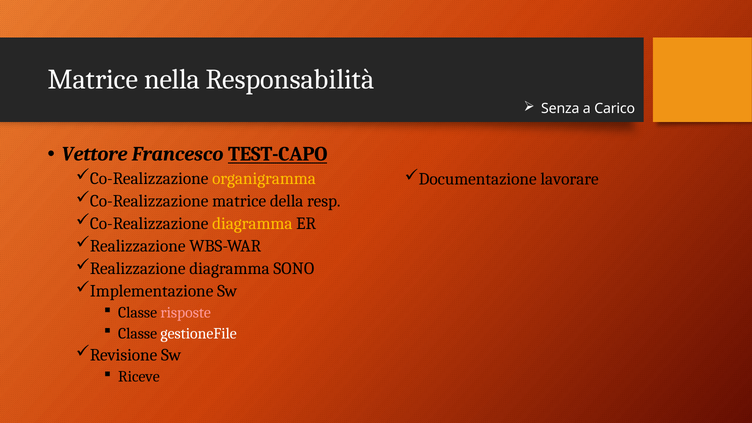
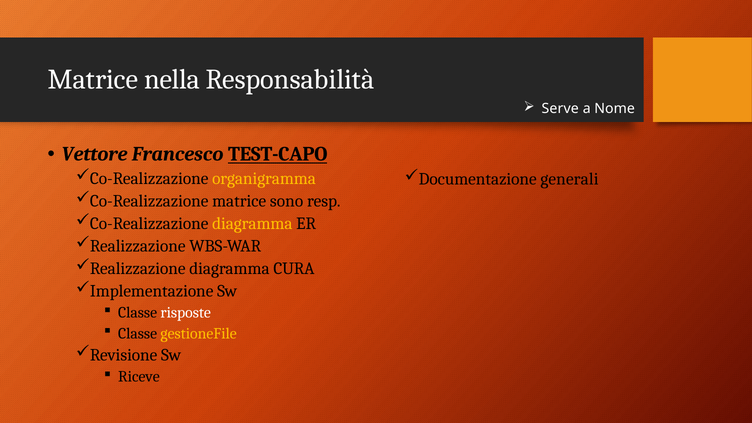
Senza: Senza -> Serve
Carico: Carico -> Nome
lavorare: lavorare -> generali
della: della -> sono
SONO: SONO -> CURA
risposte colour: pink -> white
gestioneFile colour: white -> yellow
